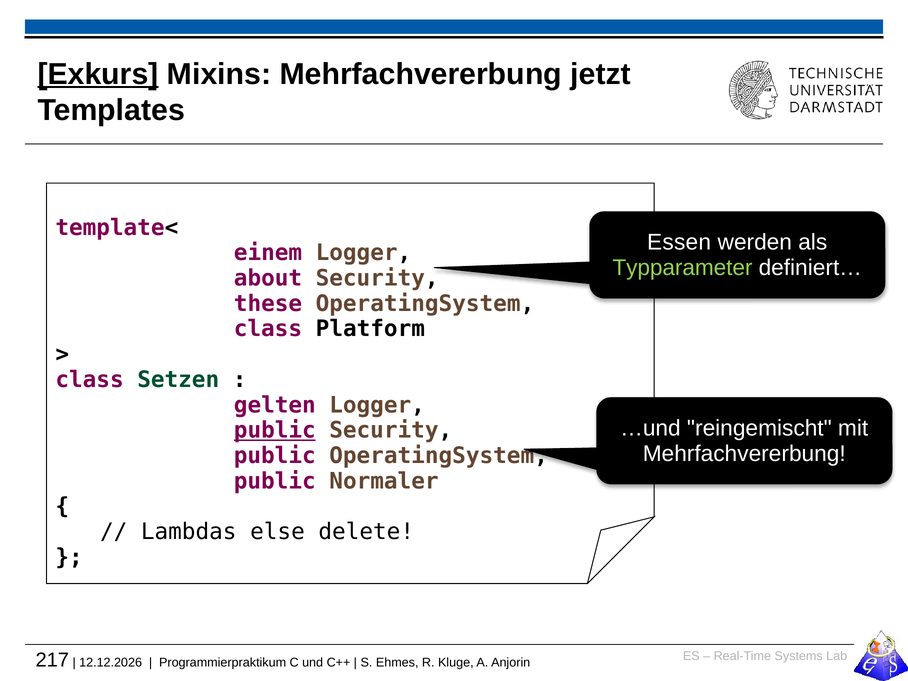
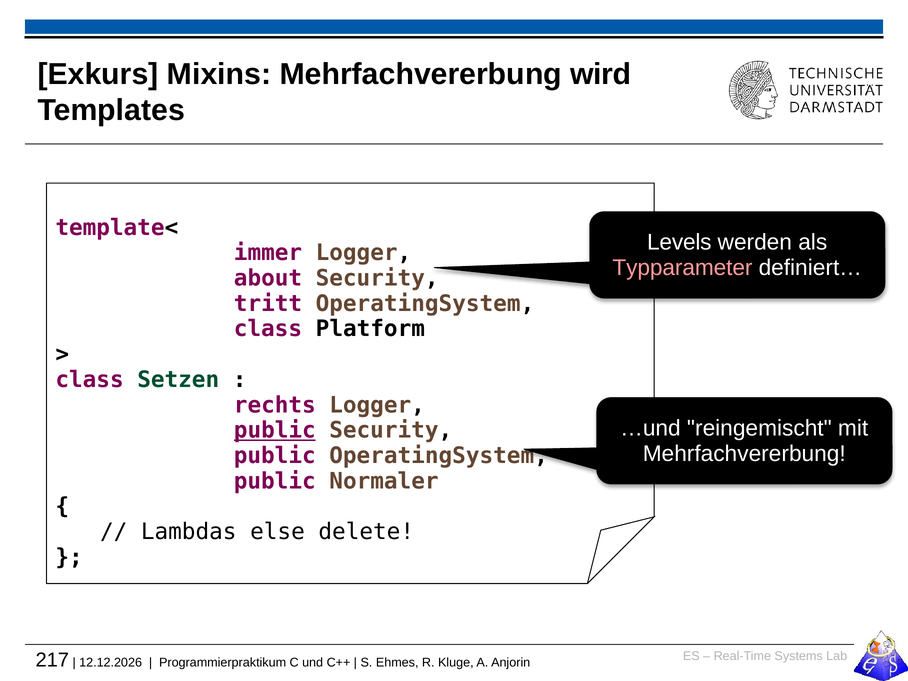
Exkurs underline: present -> none
jetzt: jetzt -> wird
Essen: Essen -> Levels
einem: einem -> immer
Typparameter colour: light green -> pink
these: these -> tritt
gelten: gelten -> rechts
